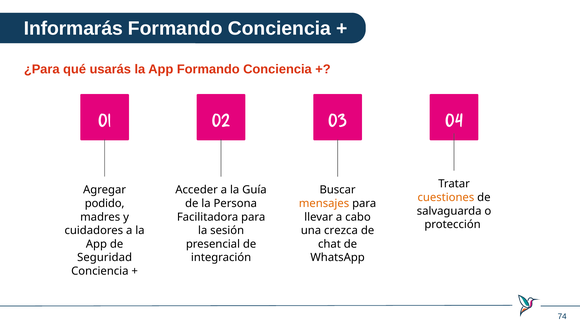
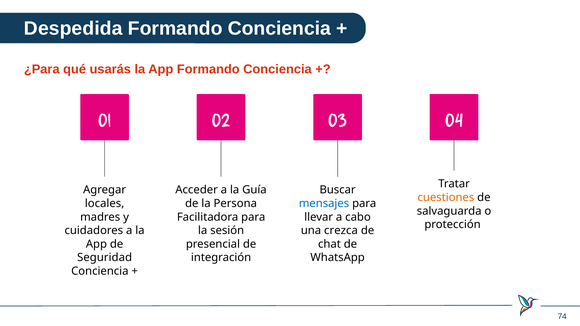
Informarás: Informarás -> Despedida
podido: podido -> locales
mensajes colour: orange -> blue
